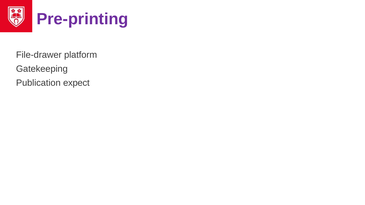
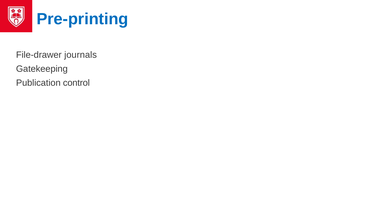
Pre-printing colour: purple -> blue
platform: platform -> journals
expect: expect -> control
